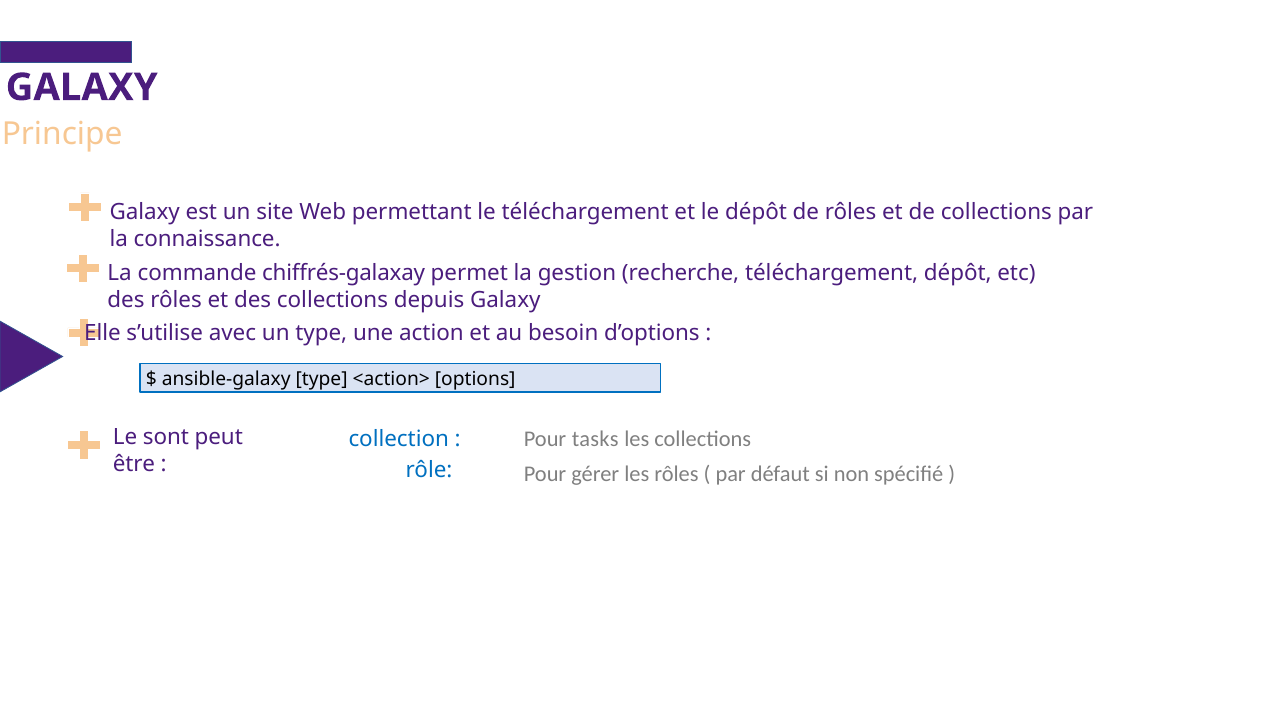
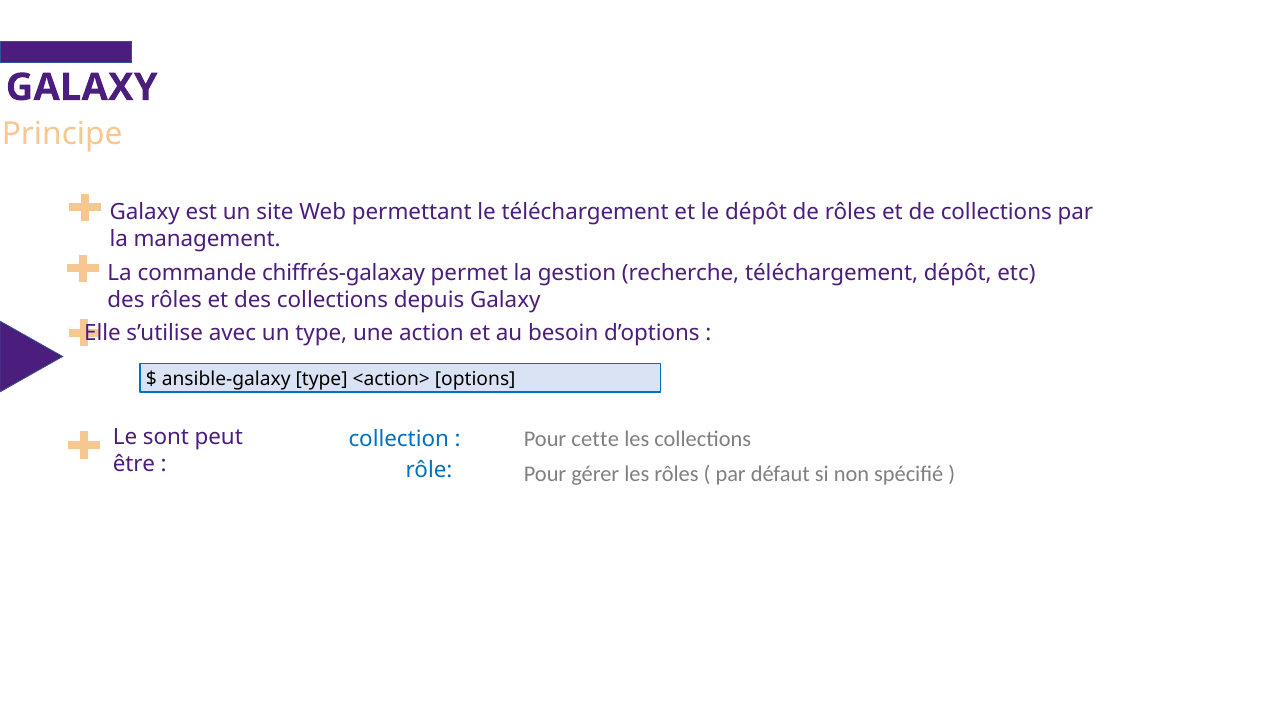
connaissance: connaissance -> management
tasks: tasks -> cette
